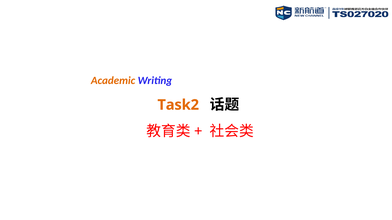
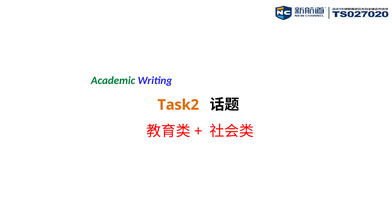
Academic colour: orange -> green
